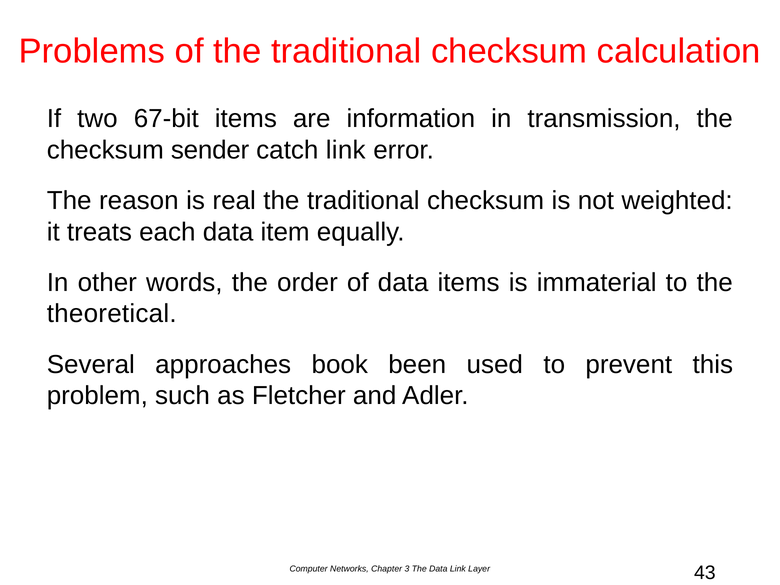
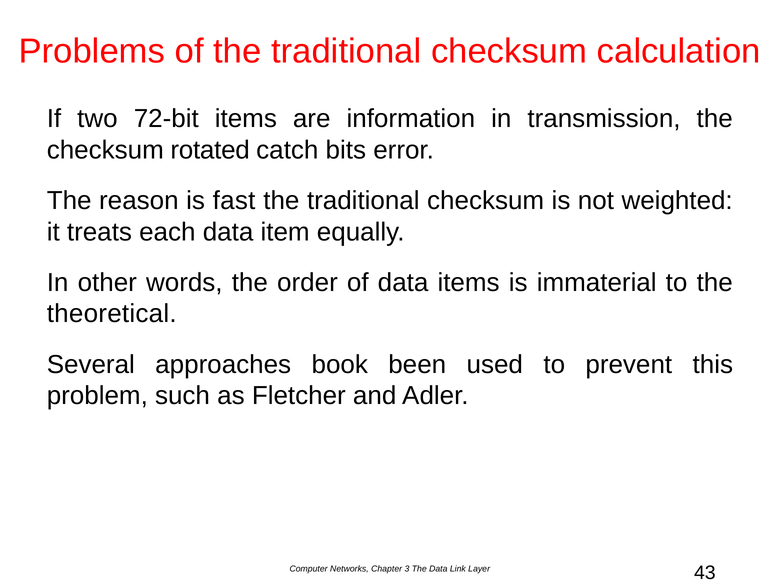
67-bit: 67-bit -> 72-bit
sender: sender -> rotated
catch link: link -> bits
real: real -> fast
